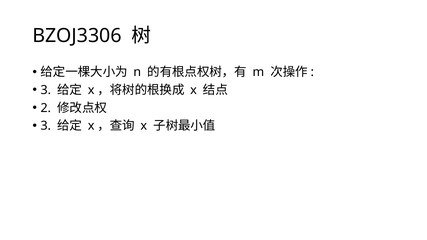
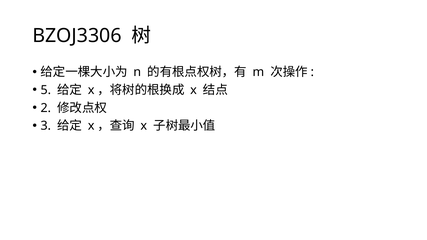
3 at (46, 90): 3 -> 5
